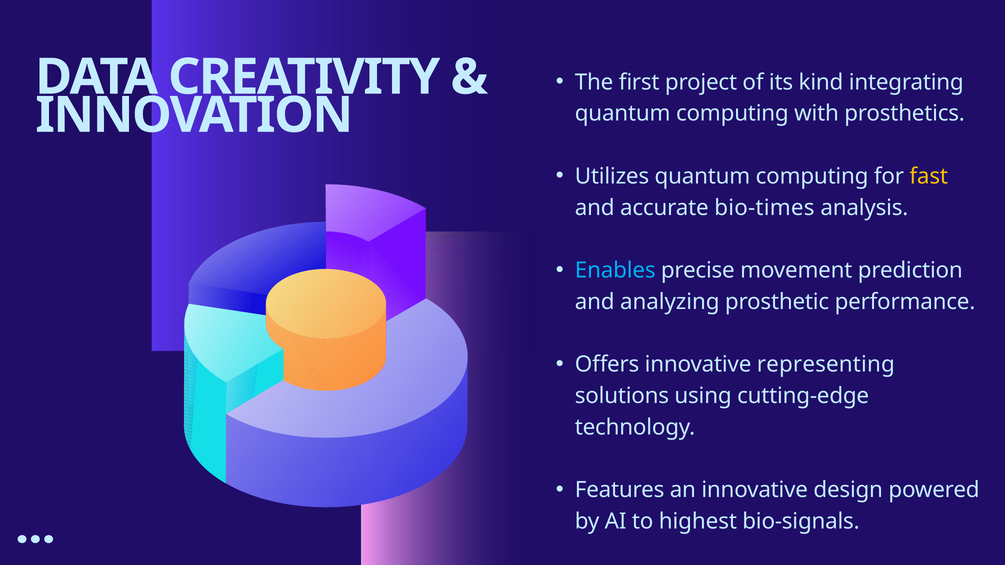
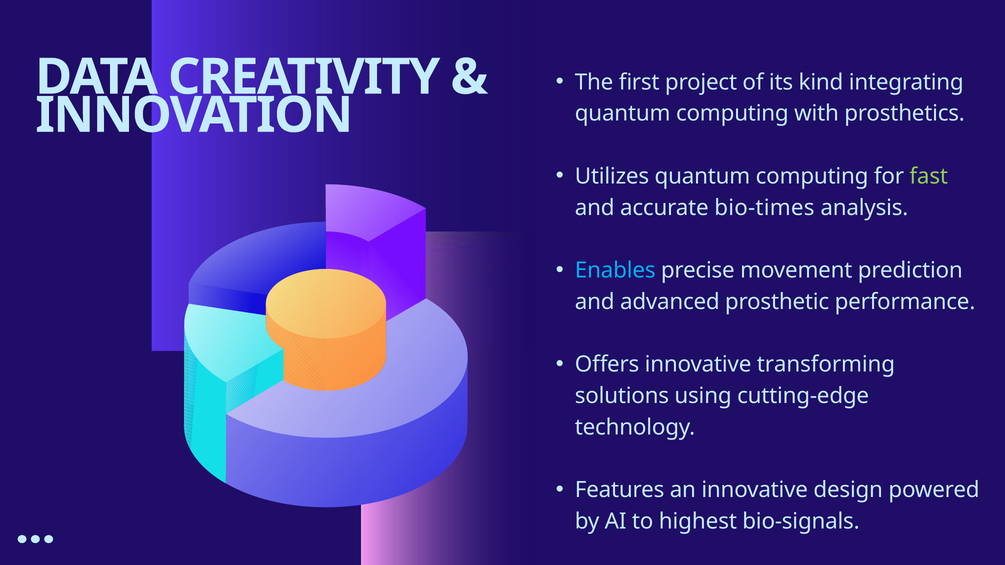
fast colour: yellow -> light green
analyzing: analyzing -> advanced
representing: representing -> transforming
